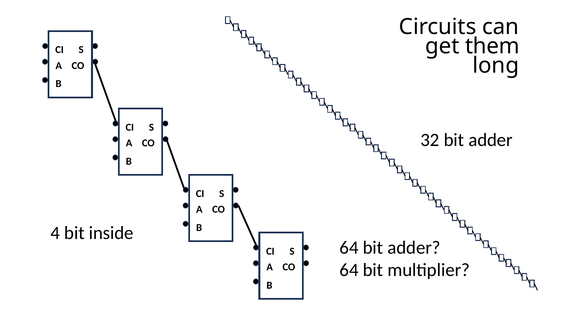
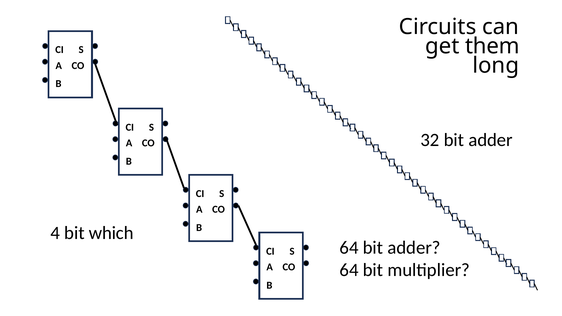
inside: inside -> which
